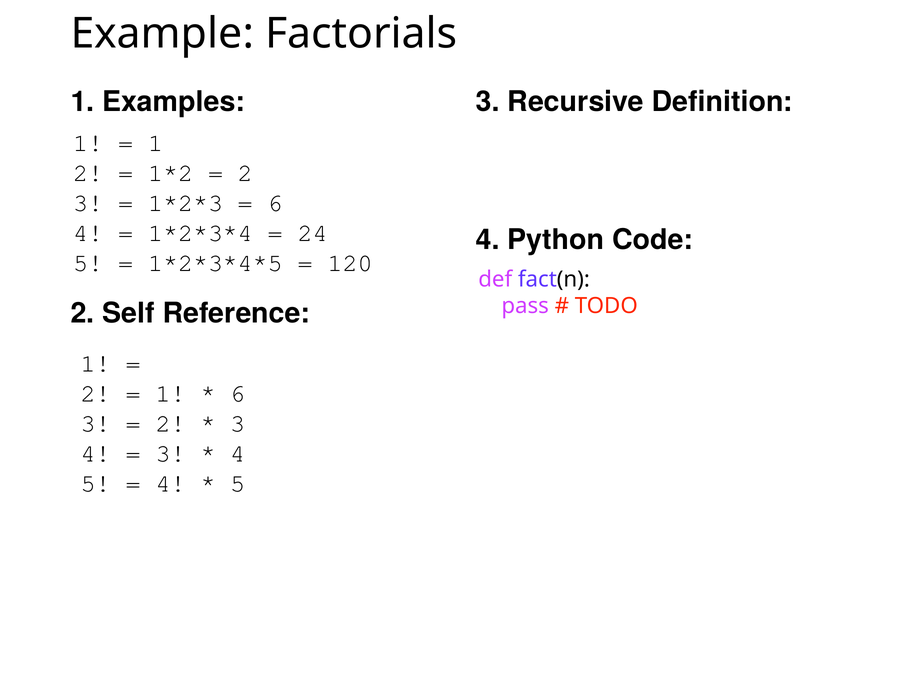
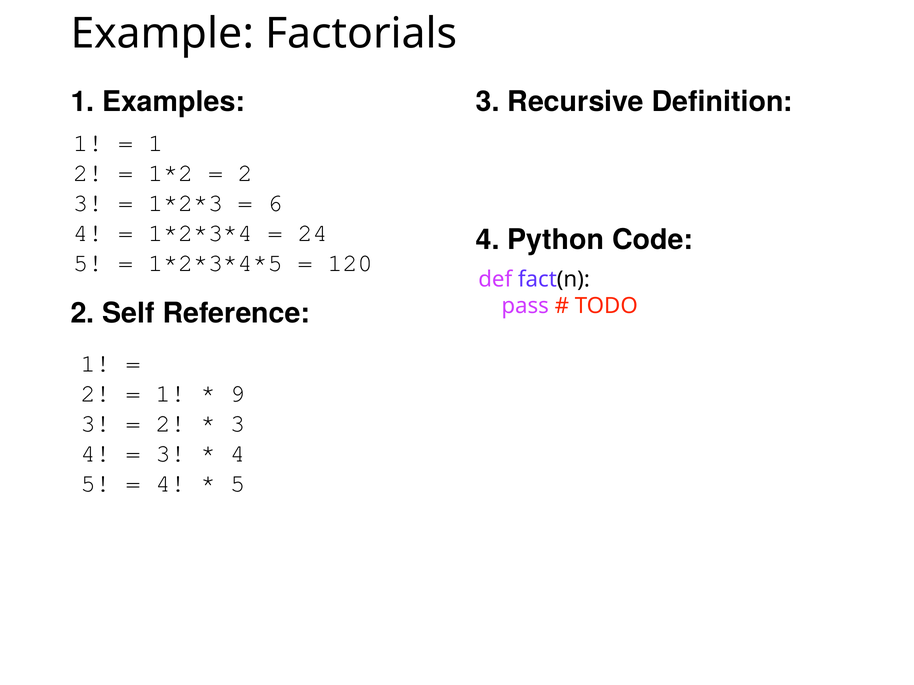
6 at (238, 394): 6 -> 9
